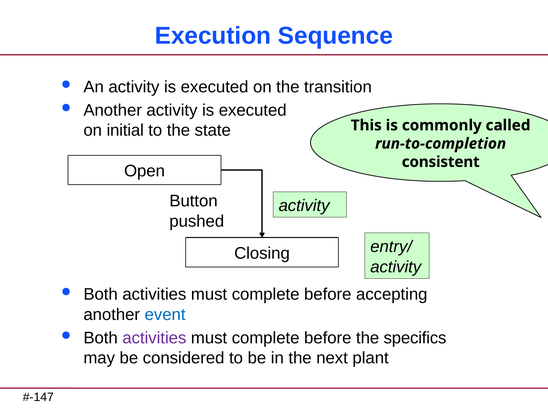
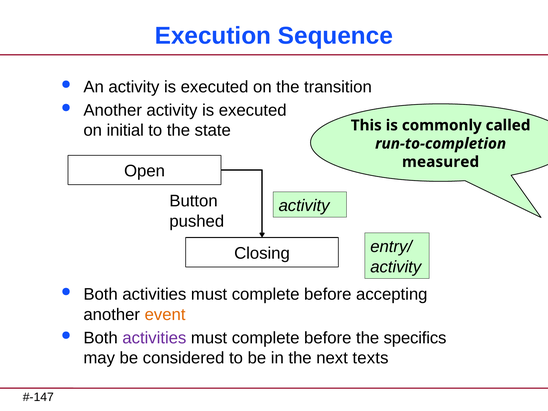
consistent: consistent -> measured
event colour: blue -> orange
plant: plant -> texts
